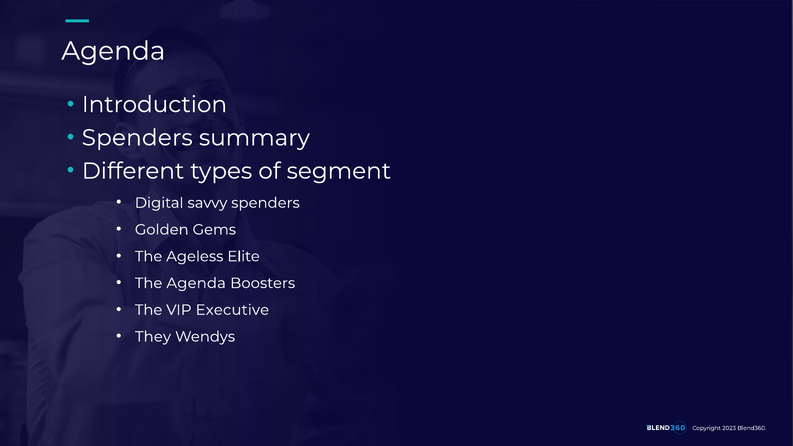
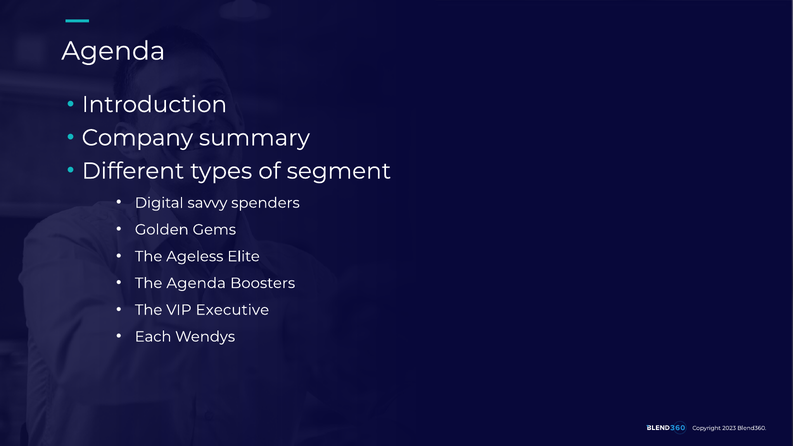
Spenders at (137, 138): Spenders -> Company
They: They -> Each
